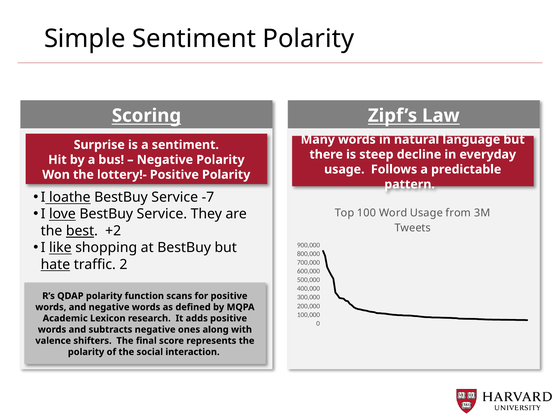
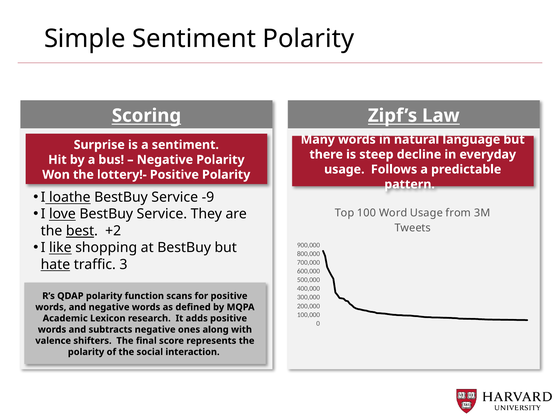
-7: -7 -> -9
2: 2 -> 3
